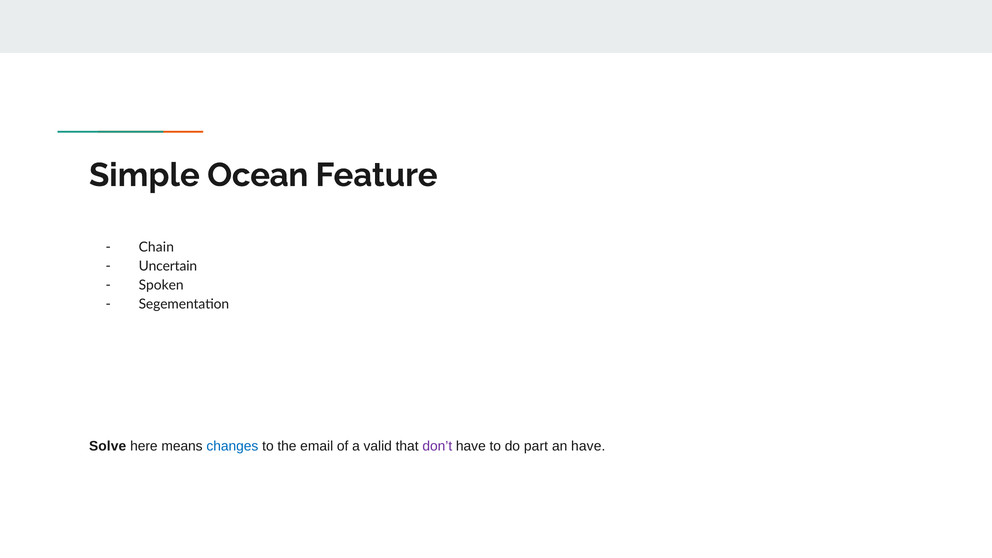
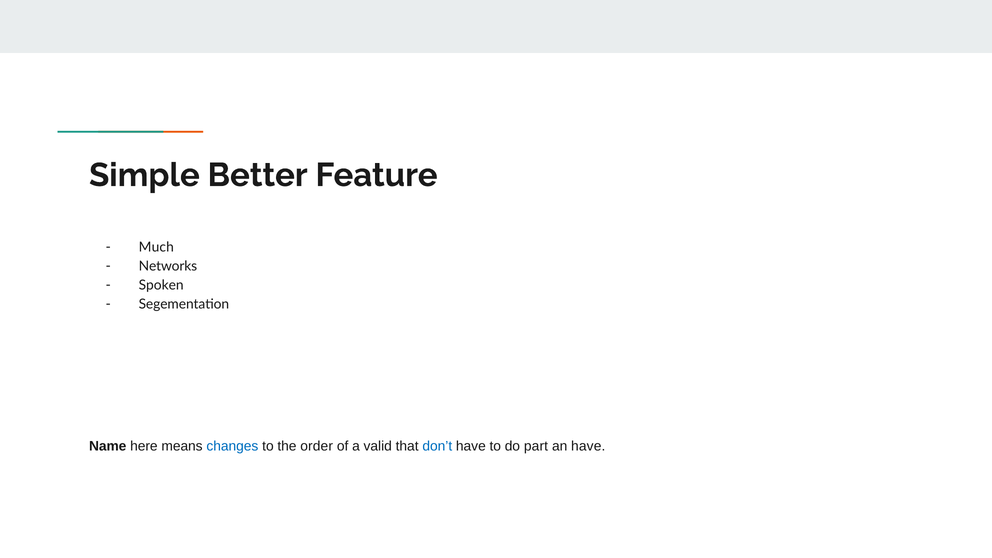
Ocean: Ocean -> Better
Chain: Chain -> Much
Uncertain: Uncertain -> Networks
Solve: Solve -> Name
email: email -> order
don’t colour: purple -> blue
